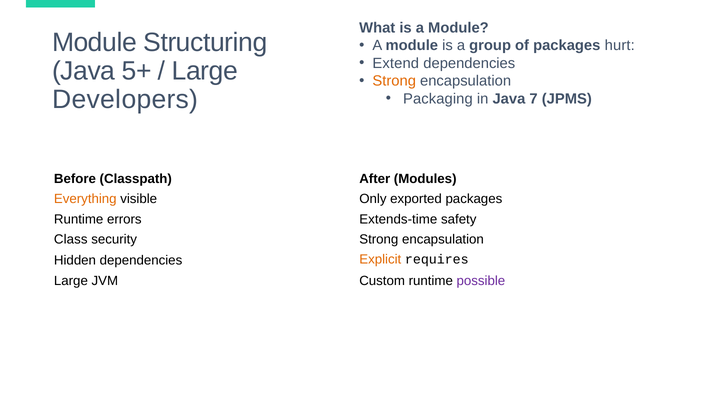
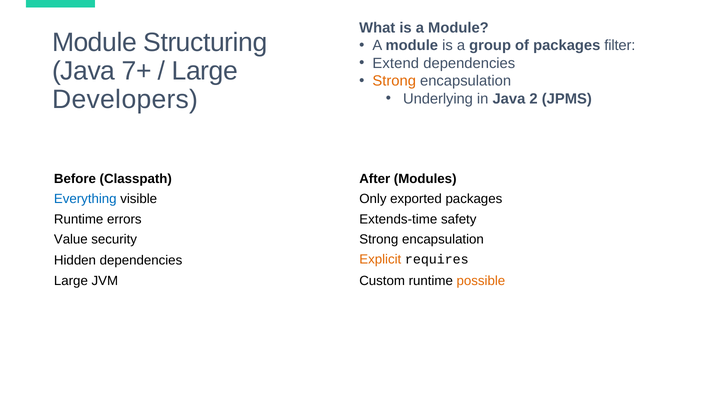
hurt: hurt -> filter
5+: 5+ -> 7+
Packaging: Packaging -> Underlying
7: 7 -> 2
Everything colour: orange -> blue
Class: Class -> Value
possible colour: purple -> orange
